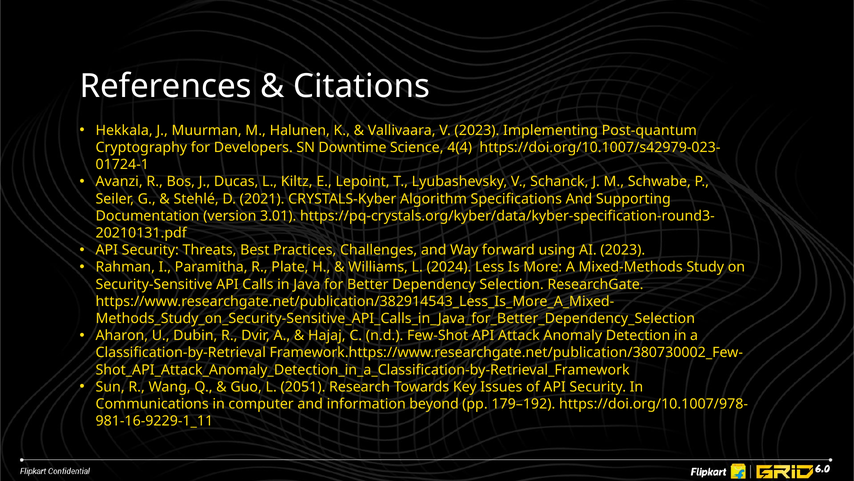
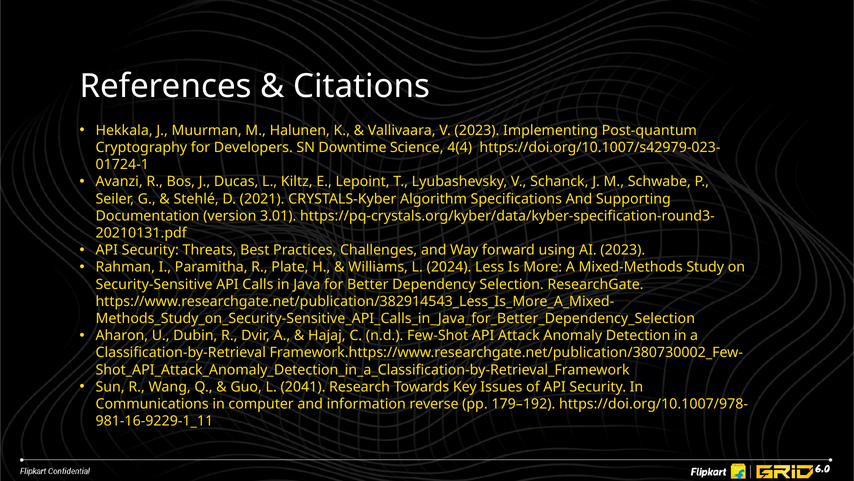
2051: 2051 -> 2041
beyond: beyond -> reverse
